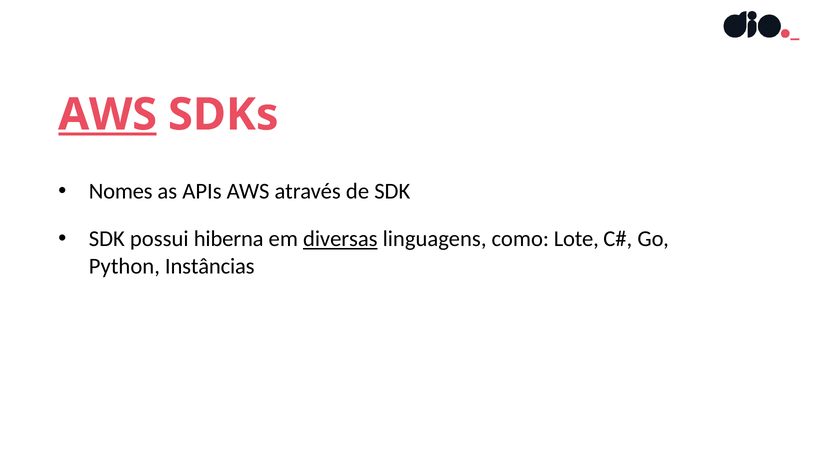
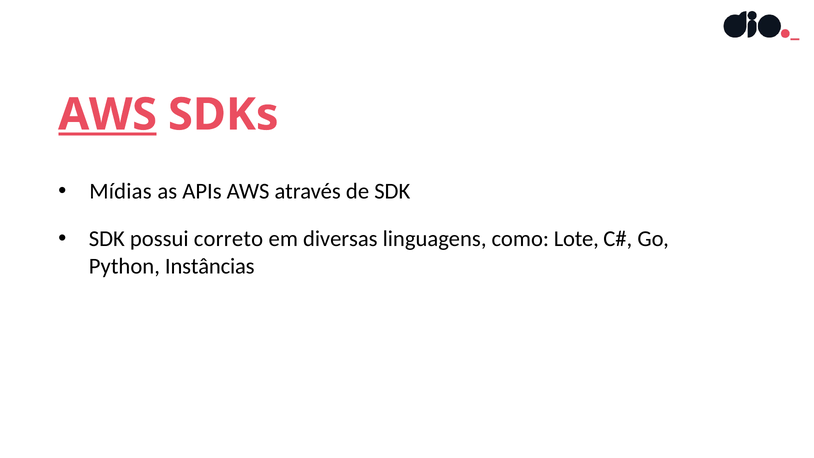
Nomes: Nomes -> Mídias
hiberna: hiberna -> correto
diversas underline: present -> none
